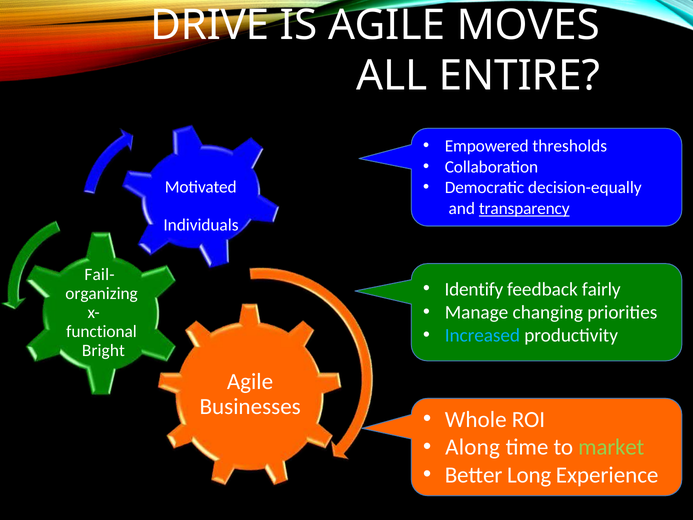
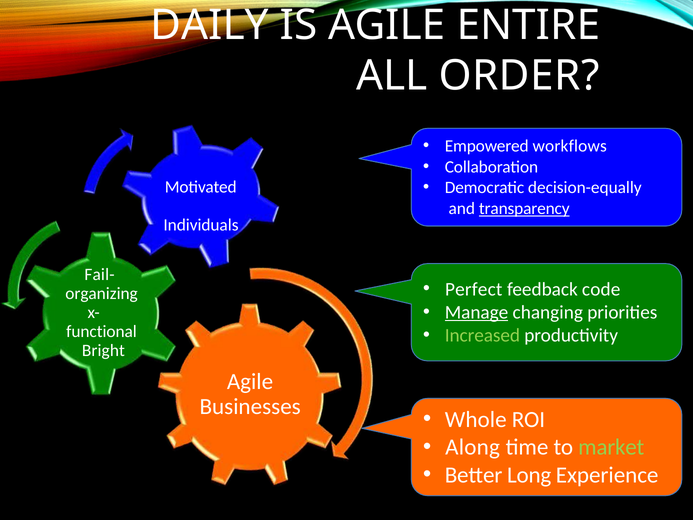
DRIVE: DRIVE -> DAILY
MOVES: MOVES -> ENTIRE
ENTIRE: ENTIRE -> ORDER
thresholds: thresholds -> workflows
Identify: Identify -> Perfect
fairly: fairly -> code
Manage underline: none -> present
Increased colour: light blue -> light green
